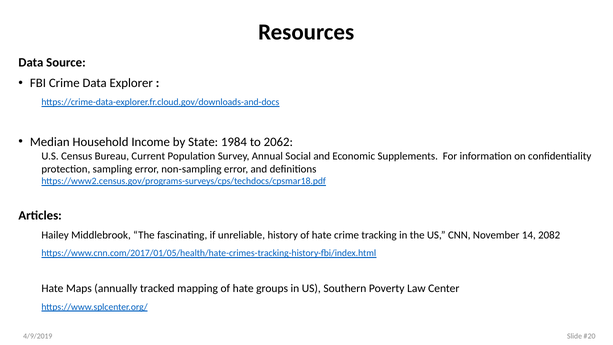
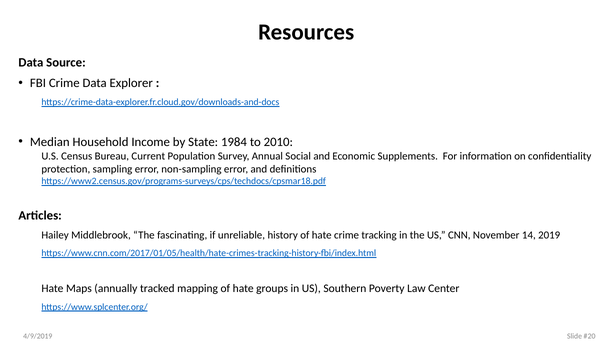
2062: 2062 -> 2010
2082: 2082 -> 2019
